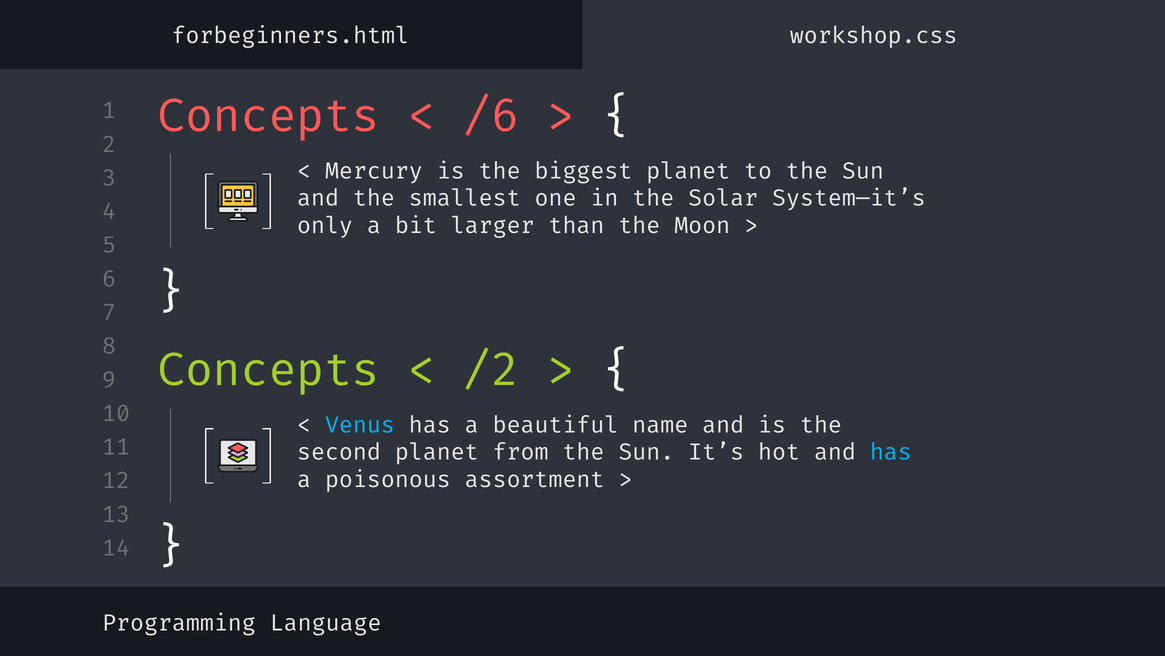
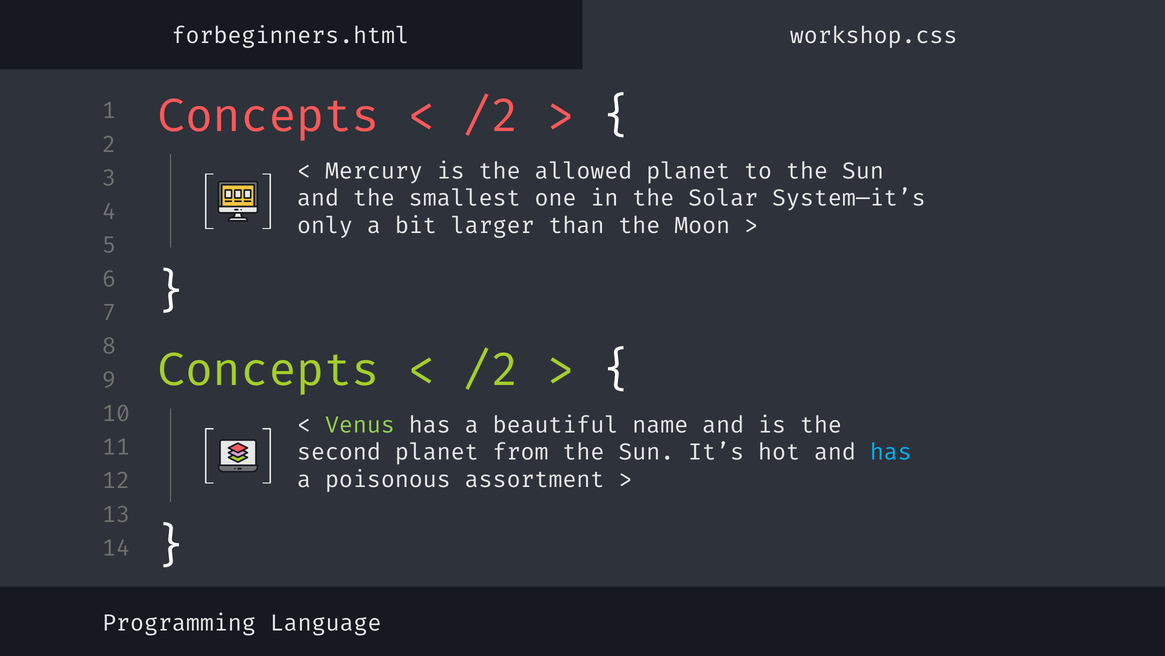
/6 at (491, 116): /6 -> /2
biggest: biggest -> allowed
Venus colour: light blue -> light green
